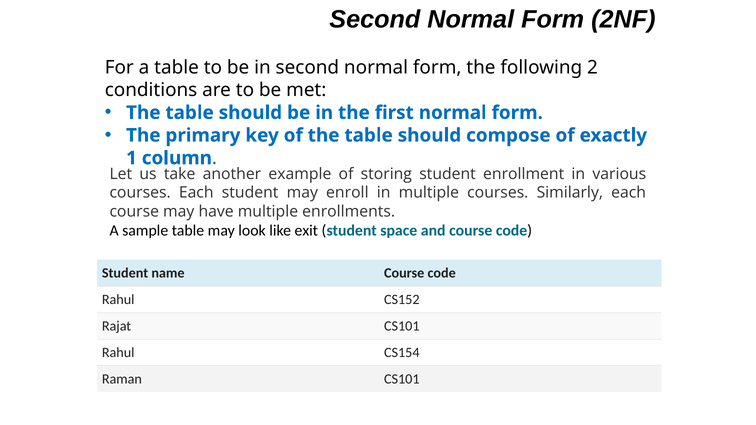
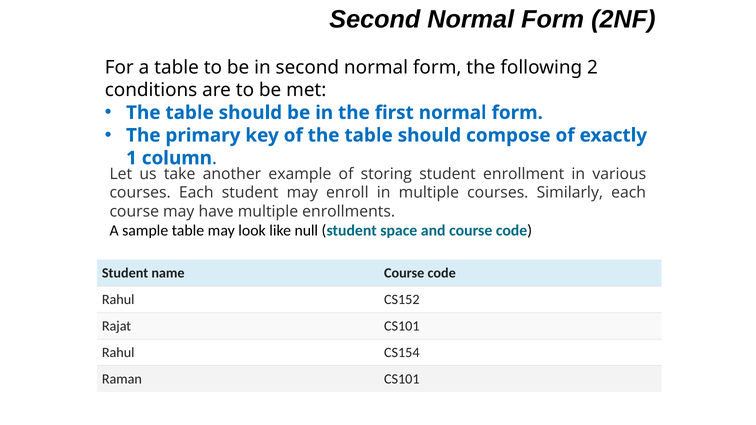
exit: exit -> null
